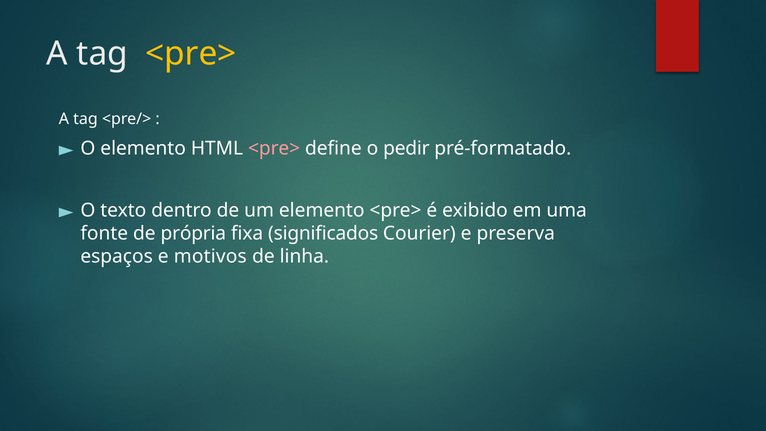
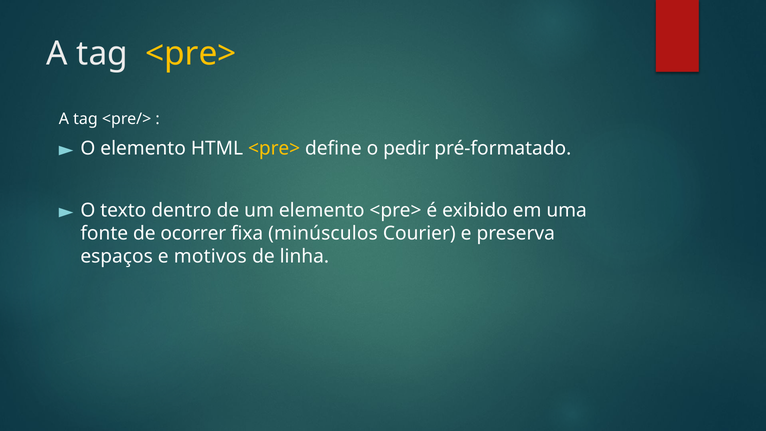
<pre> at (274, 148) colour: pink -> yellow
própria: própria -> ocorrer
significados: significados -> minúsculos
